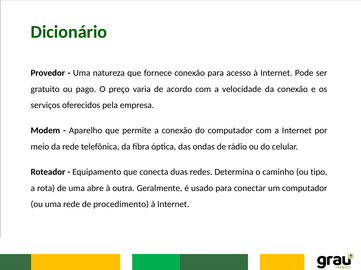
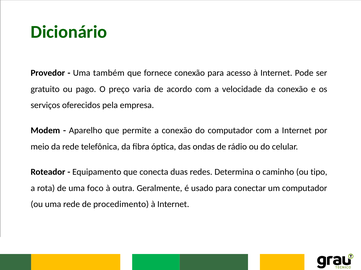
natureza: natureza -> também
abre: abre -> foco
